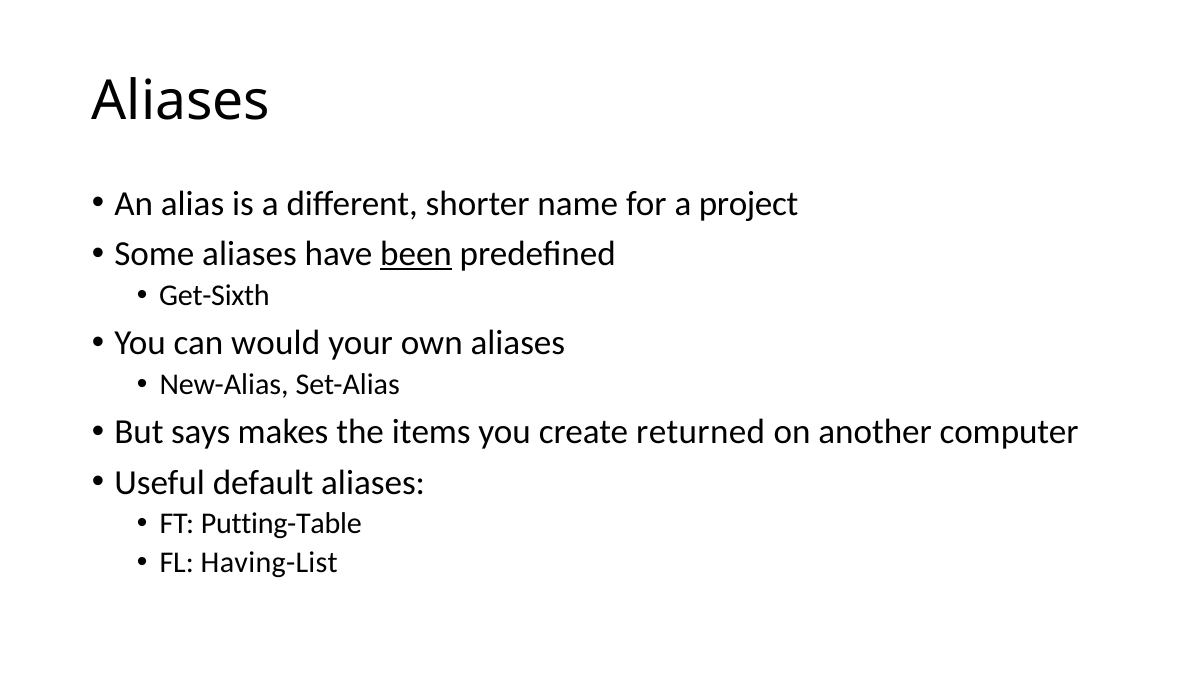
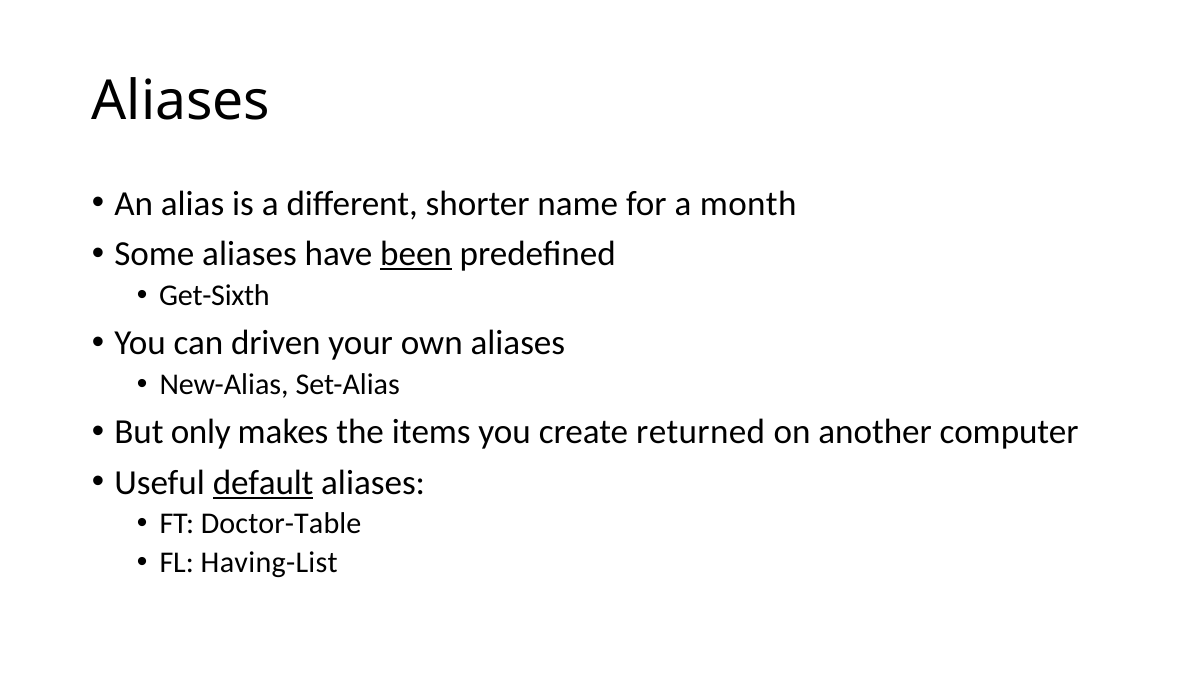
project: project -> month
would: would -> driven
says: says -> only
default underline: none -> present
Putting-Table: Putting-Table -> Doctor-Table
